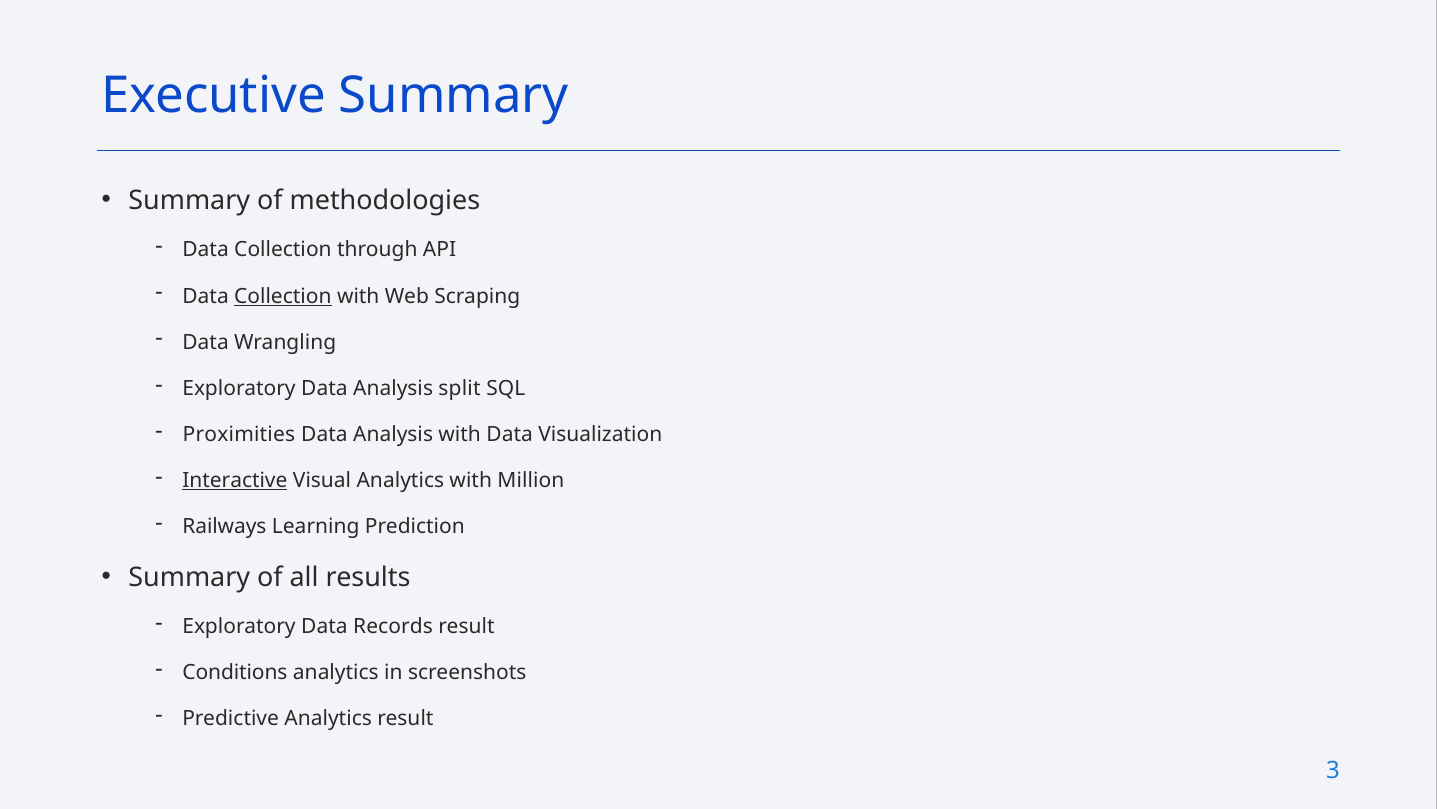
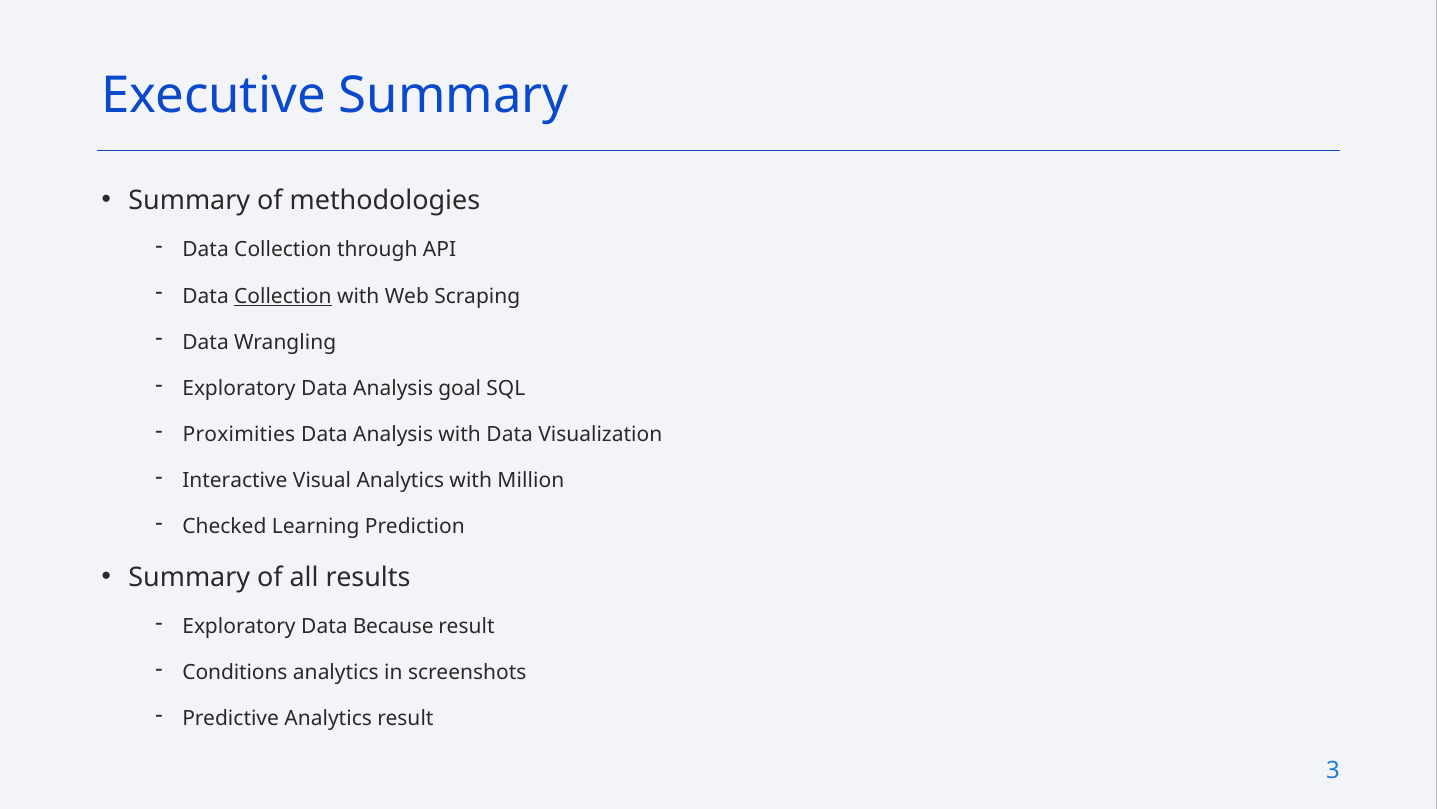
split: split -> goal
Interactive underline: present -> none
Railways: Railways -> Checked
Records: Records -> Because
